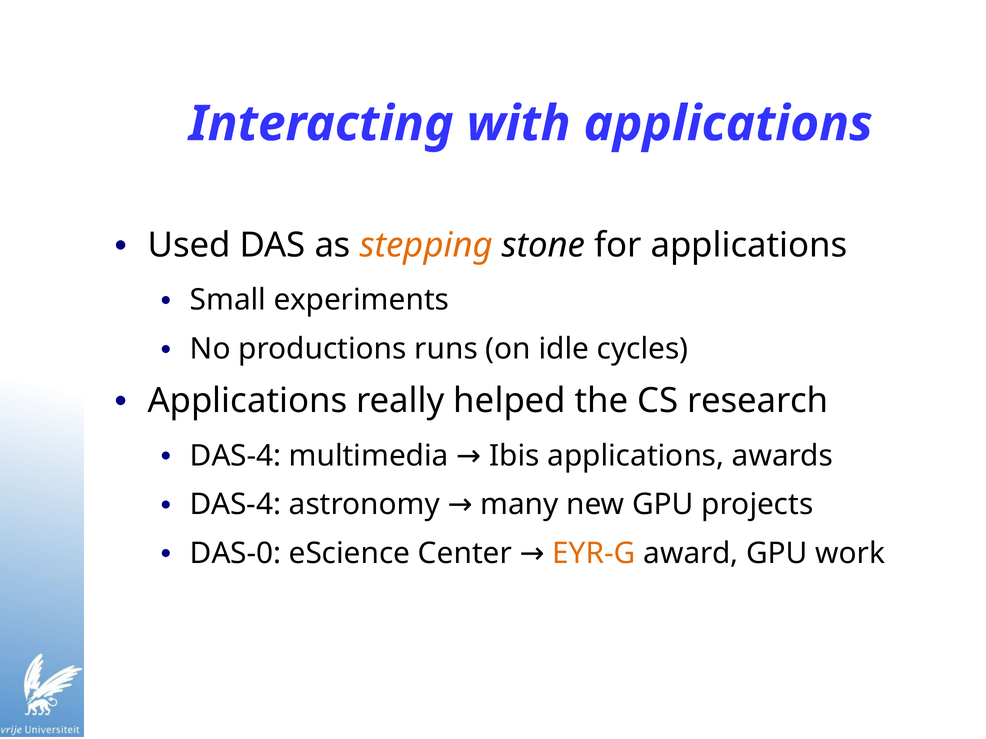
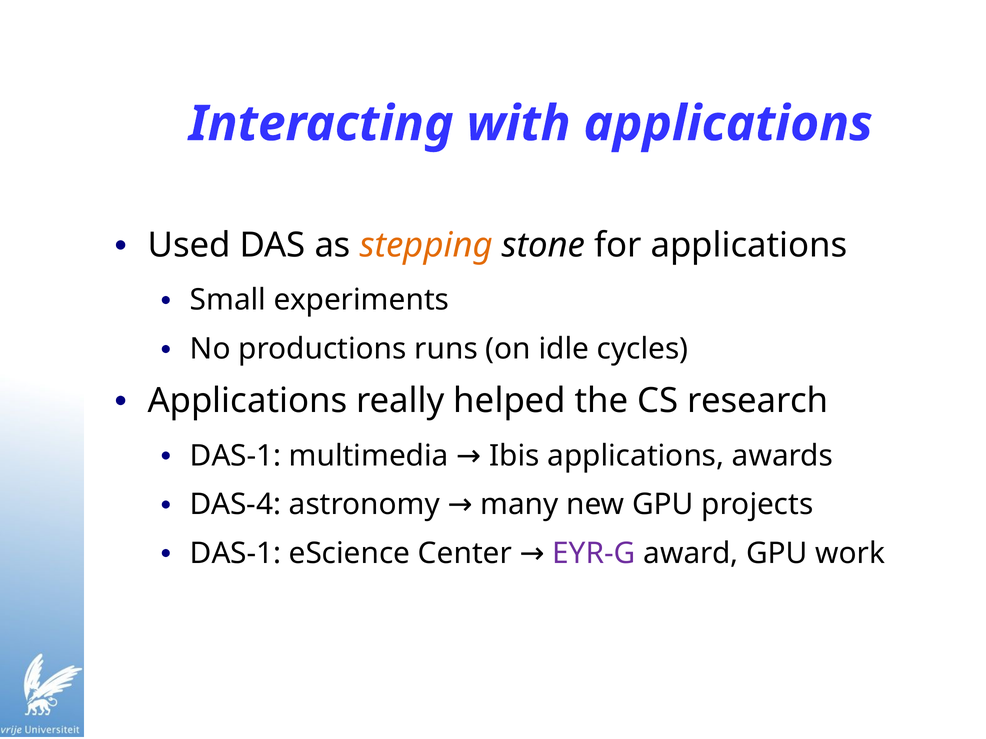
DAS-4 at (236, 456): DAS-4 -> DAS-1
DAS-0 at (236, 554): DAS-0 -> DAS-1
EYR-G colour: orange -> purple
